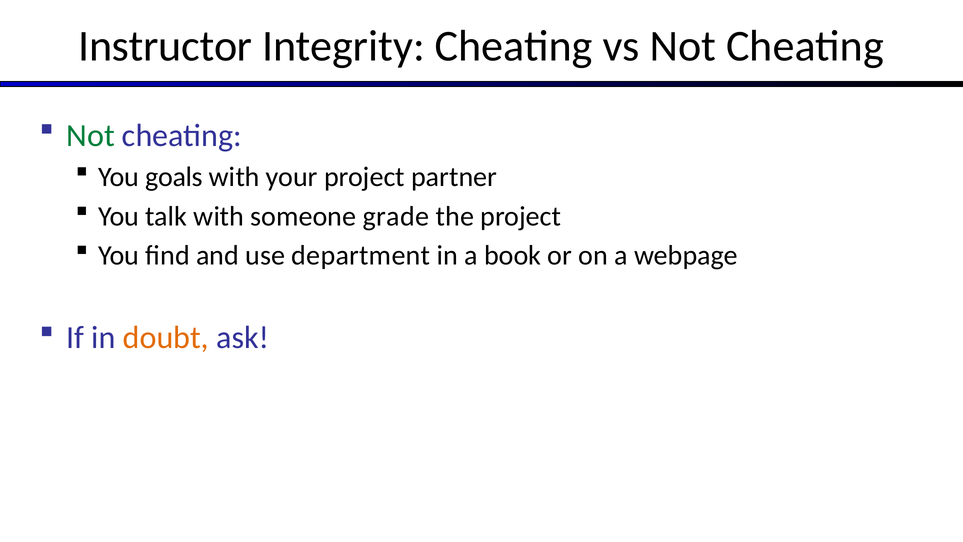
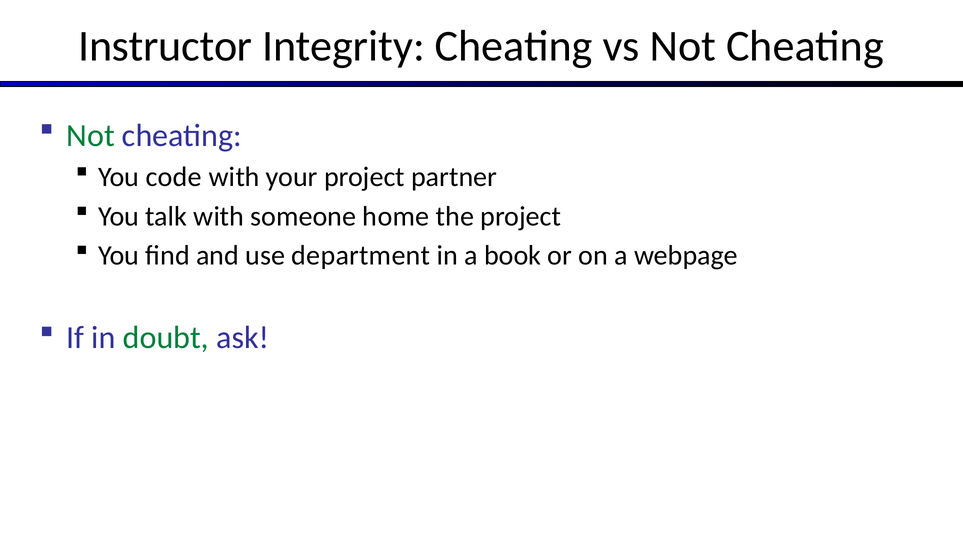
goals: goals -> code
grade: grade -> home
doubt colour: orange -> green
